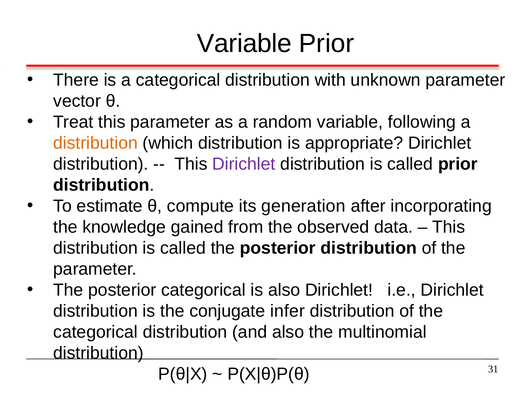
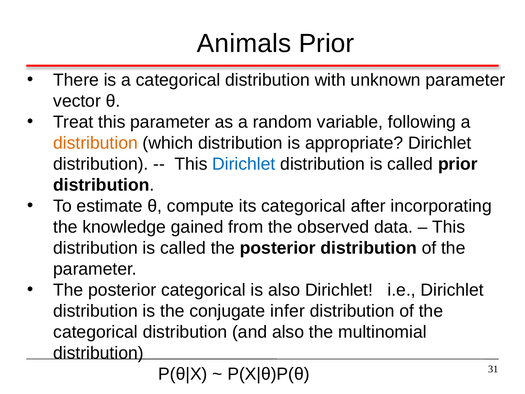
Variable at (244, 43): Variable -> Animals
Dirichlet at (244, 164) colour: purple -> blue
its generation: generation -> categorical
